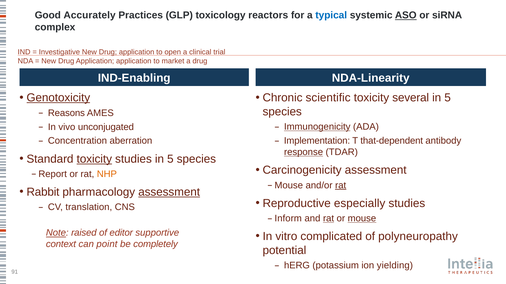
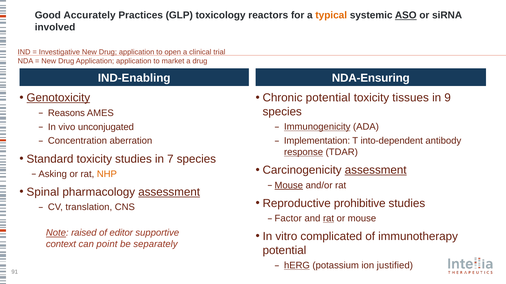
typical colour: blue -> orange
complex: complex -> involved
NDA-Linearity: NDA-Linearity -> NDA-Ensuring
Chronic scientific: scientific -> potential
several: several -> tissues
5 at (448, 98): 5 -> 9
that-dependent: that-dependent -> into-dependent
toxicity at (94, 159) underline: present -> none
studies in 5: 5 -> 7
assessment at (376, 171) underline: none -> present
Report: Report -> Asking
Mouse at (289, 186) underline: none -> present
rat at (341, 186) underline: present -> none
Rabbit: Rabbit -> Spinal
especially: especially -> prohibitive
Inform: Inform -> Factor
mouse at (362, 219) underline: present -> none
polyneuropathy: polyneuropathy -> immunotherapy
completely: completely -> separately
hERG underline: none -> present
yielding: yielding -> justified
